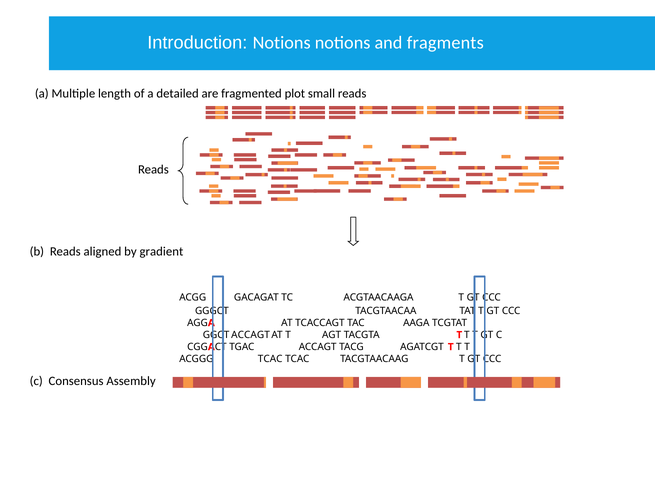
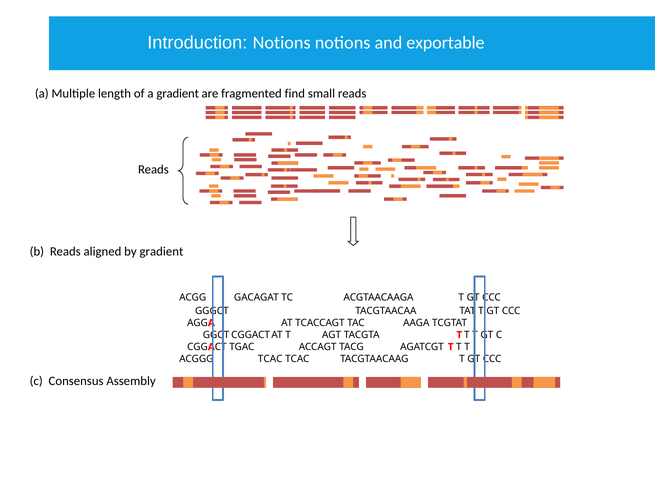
fragments: fragments -> exportable
a detailed: detailed -> gradient
plot: plot -> find
GGCT ACCAGT: ACCAGT -> CGGACT
